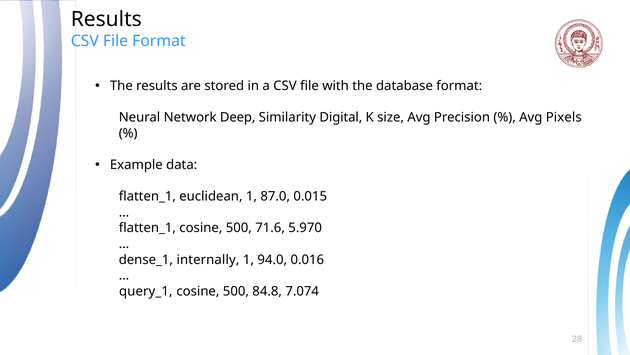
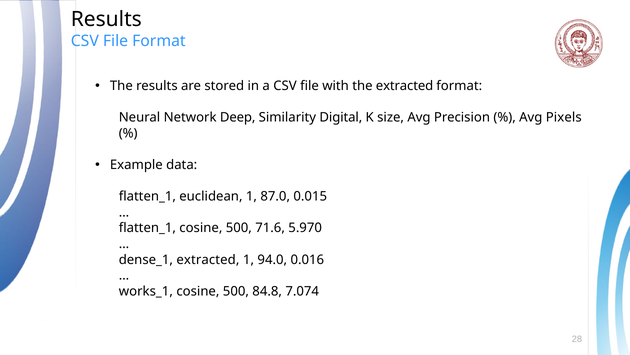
the database: database -> extracted
dense_1 internally: internally -> extracted
query_1: query_1 -> works_1
